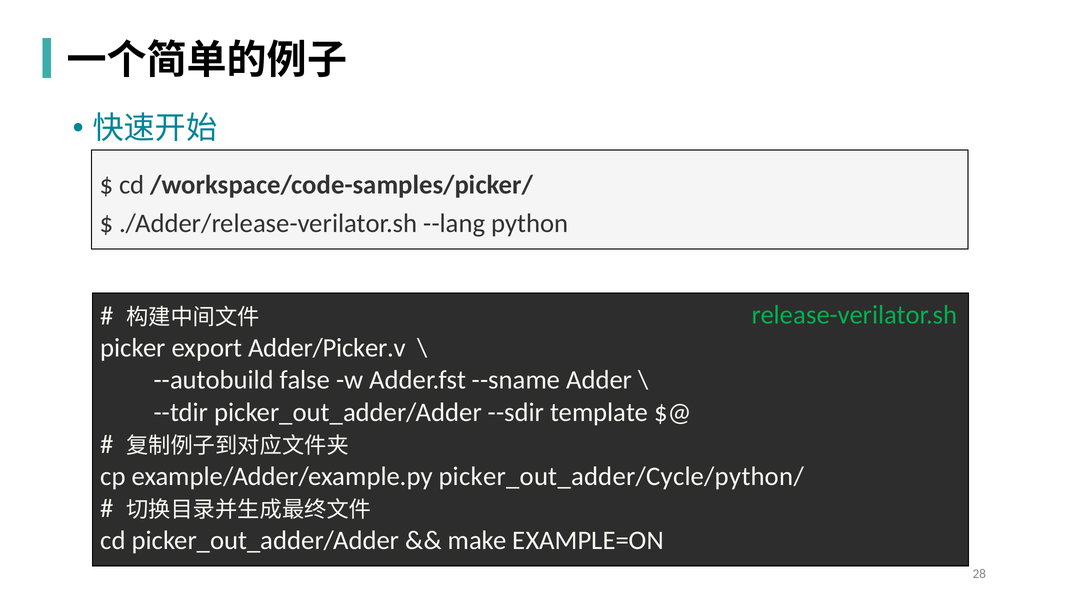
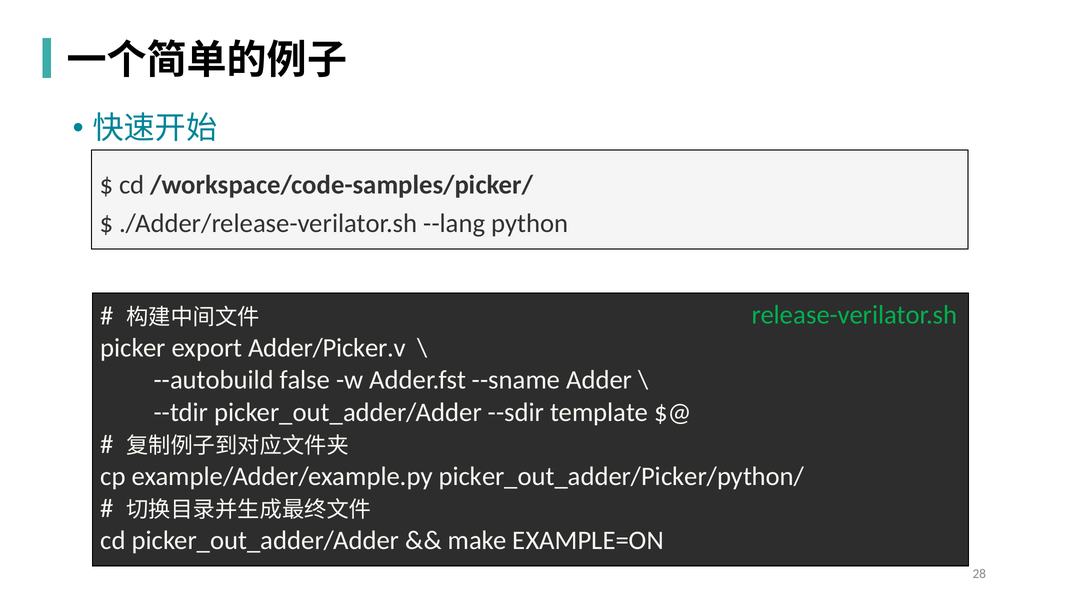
picker_out_adder/Cycle/python/: picker_out_adder/Cycle/python/ -> picker_out_adder/Picker/python/
